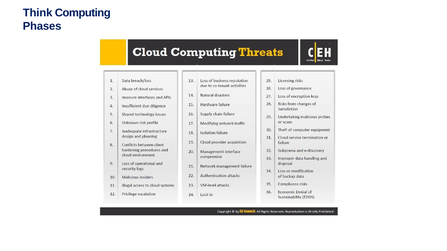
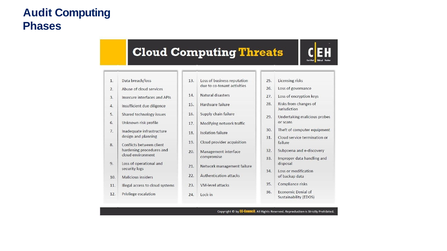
Think: Think -> Audit
